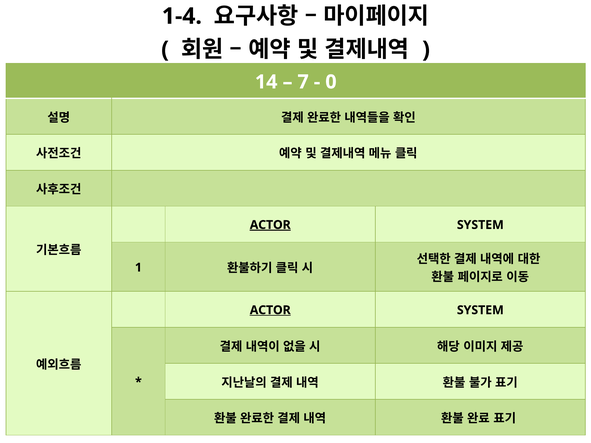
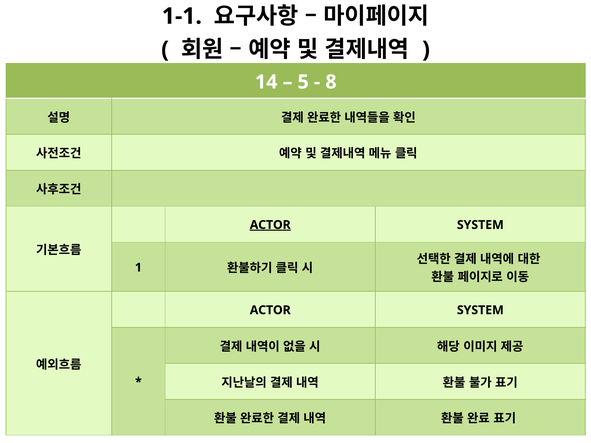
1-4: 1-4 -> 1-1
7: 7 -> 5
0: 0 -> 8
ACTOR at (270, 310) underline: present -> none
